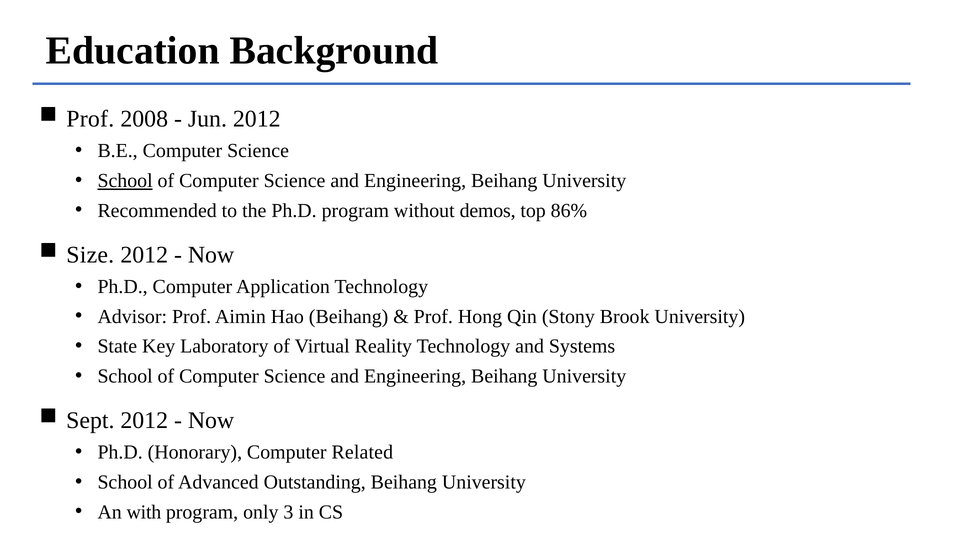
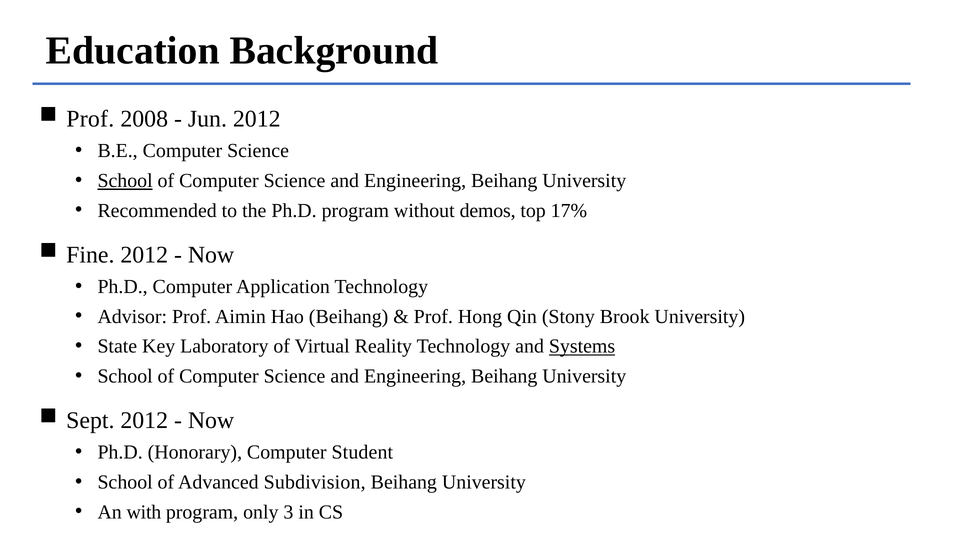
86%: 86% -> 17%
Size: Size -> Fine
Systems underline: none -> present
Related: Related -> Student
Outstanding: Outstanding -> Subdivision
